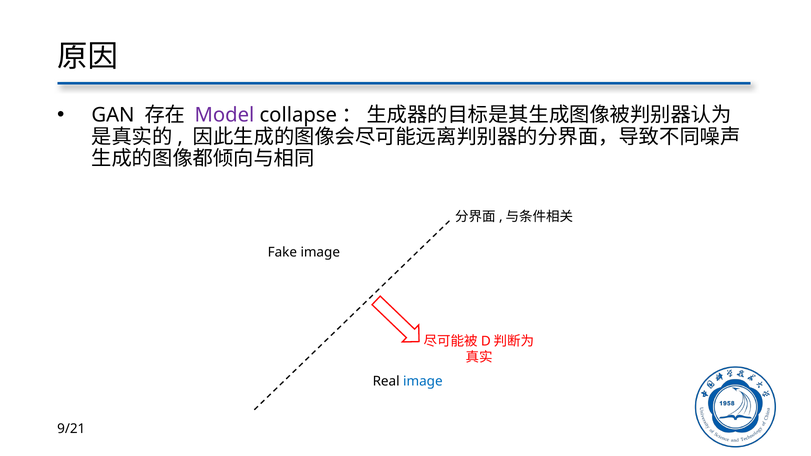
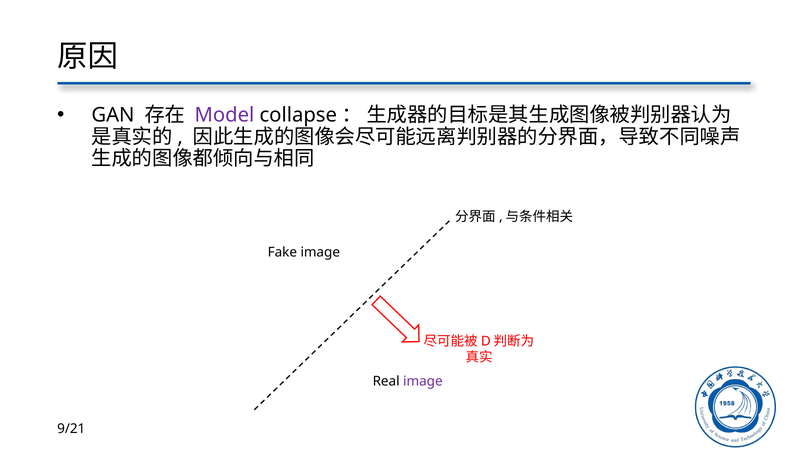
image at (423, 382) colour: blue -> purple
